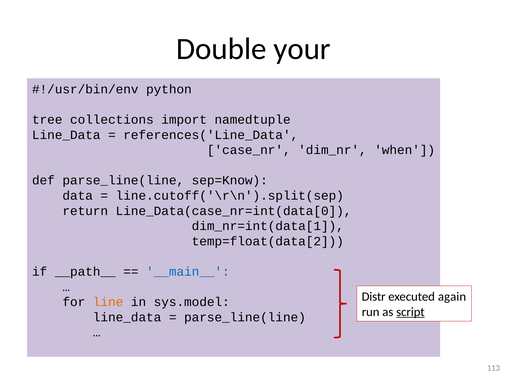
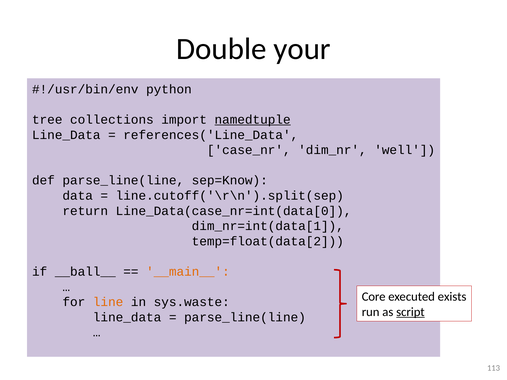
namedtuple underline: none -> present
when: when -> well
__path__: __path__ -> __ball__
__main__ colour: blue -> orange
Distr: Distr -> Core
again: again -> exists
sys.model: sys.model -> sys.waste
